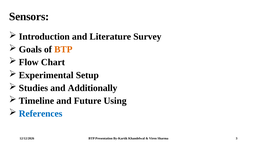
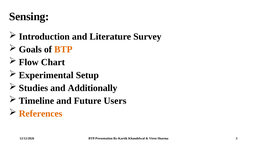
Sensors: Sensors -> Sensing
Using: Using -> Users
References colour: blue -> orange
